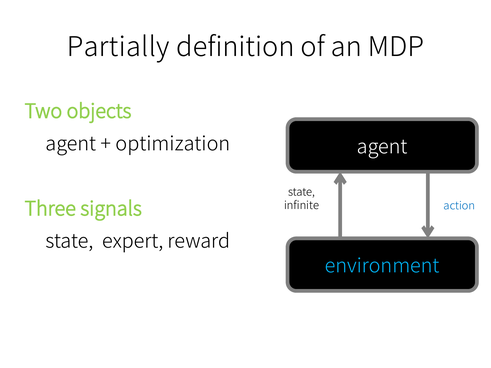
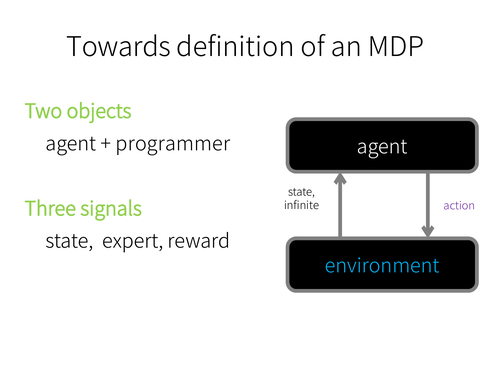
Partially: Partially -> Towards
optimization: optimization -> programmer
action colour: blue -> purple
